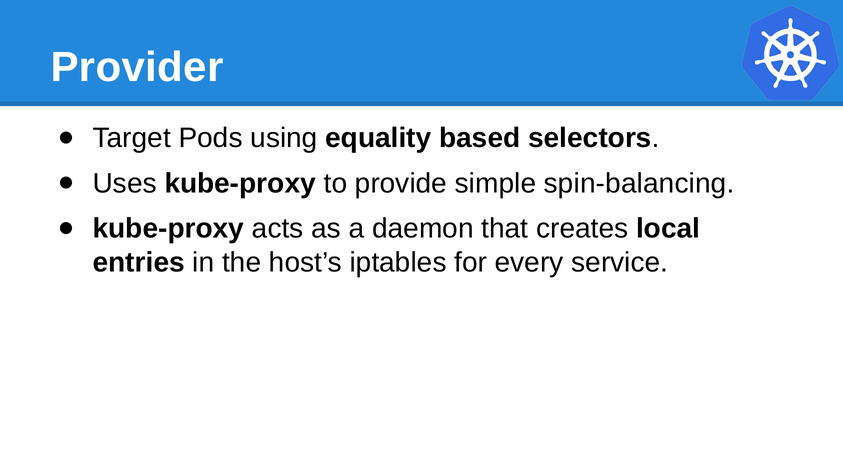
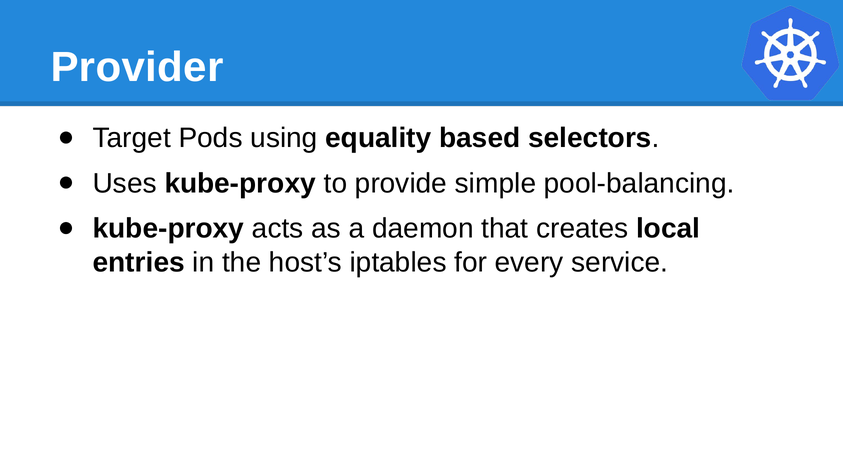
spin-balancing: spin-balancing -> pool-balancing
